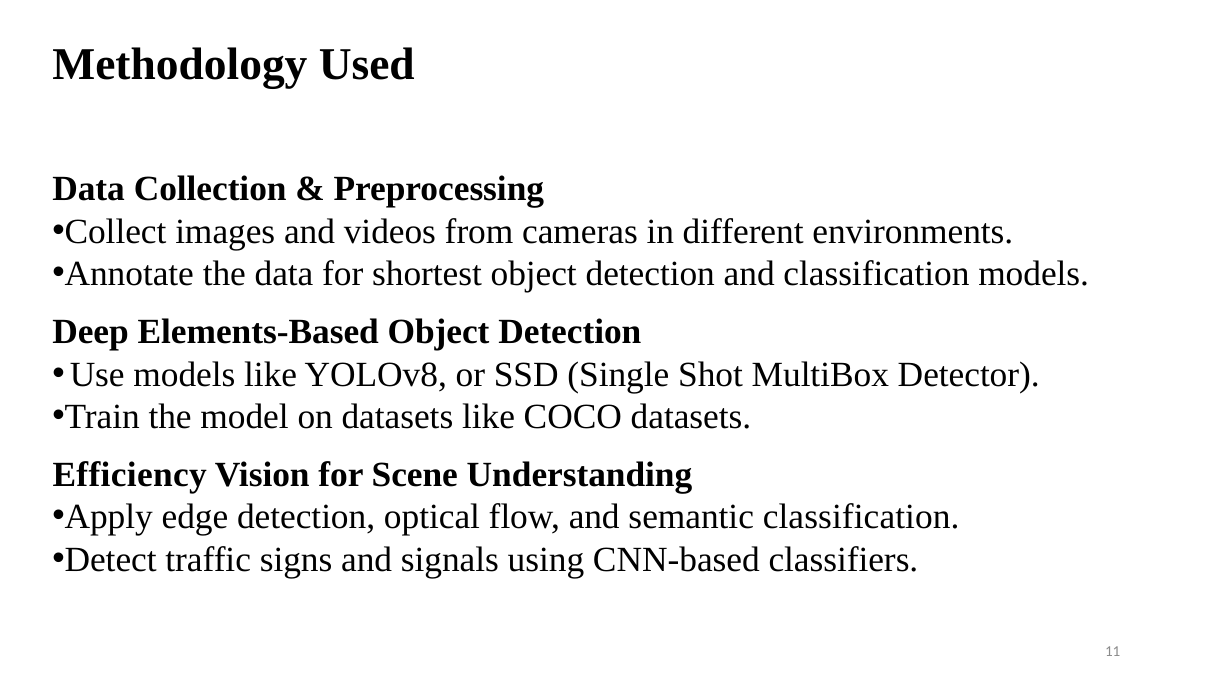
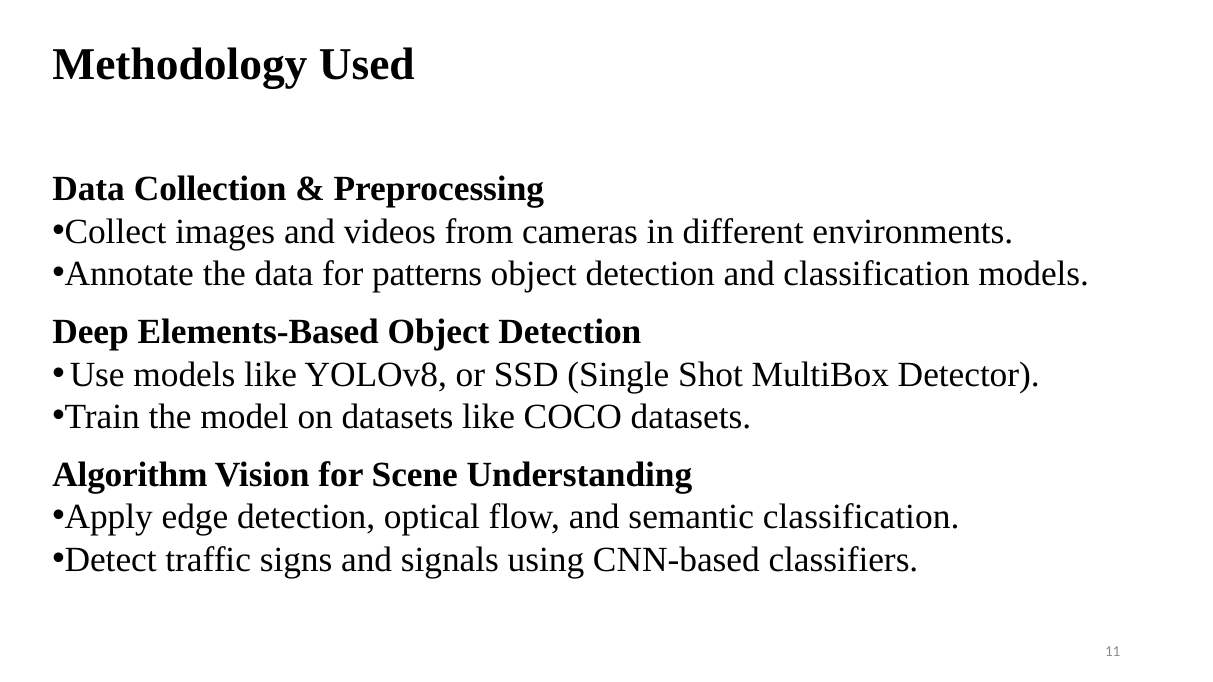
shortest: shortest -> patterns
Efficiency: Efficiency -> Algorithm
